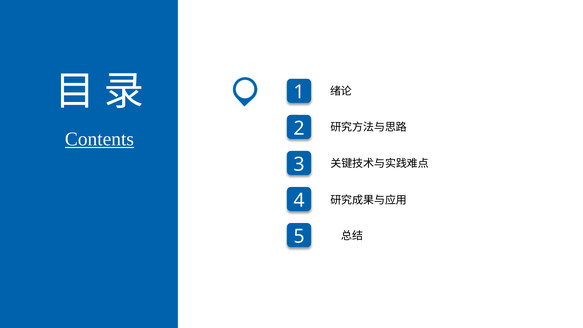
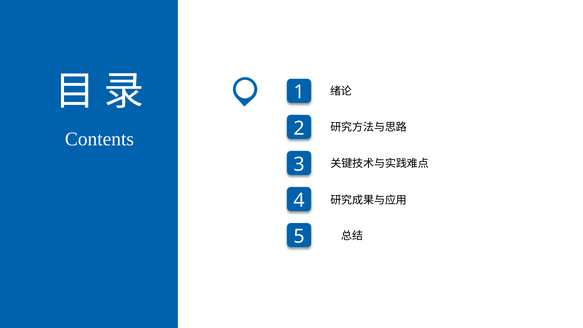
Contents underline: present -> none
